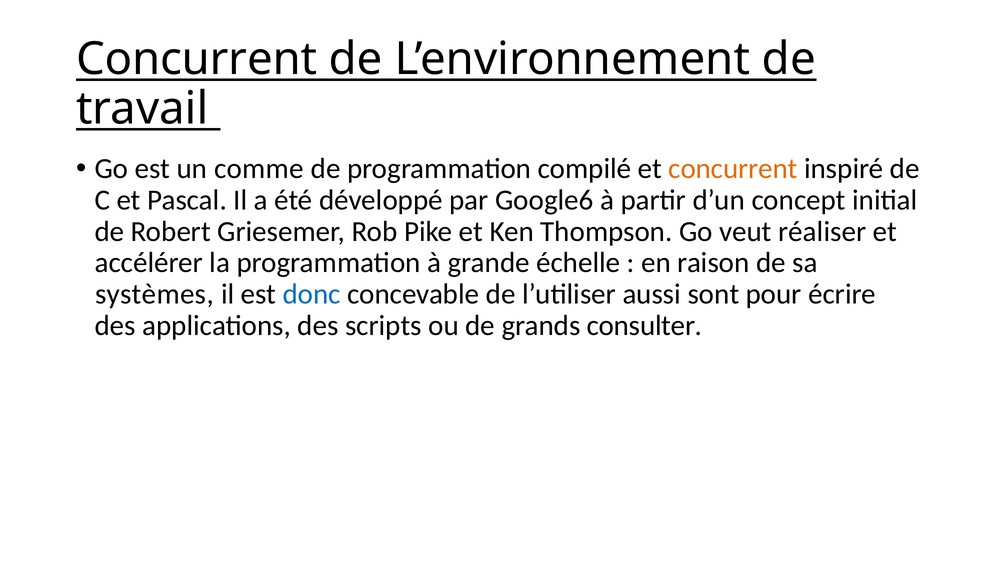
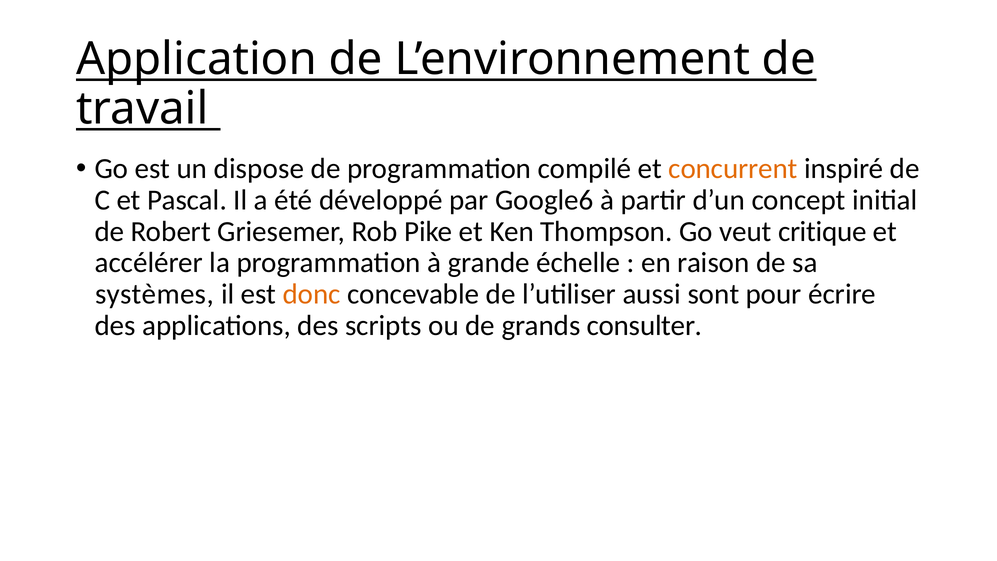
Concurrent at (197, 59): Concurrent -> Application
comme: comme -> dispose
réaliser: réaliser -> critique
donc colour: blue -> orange
